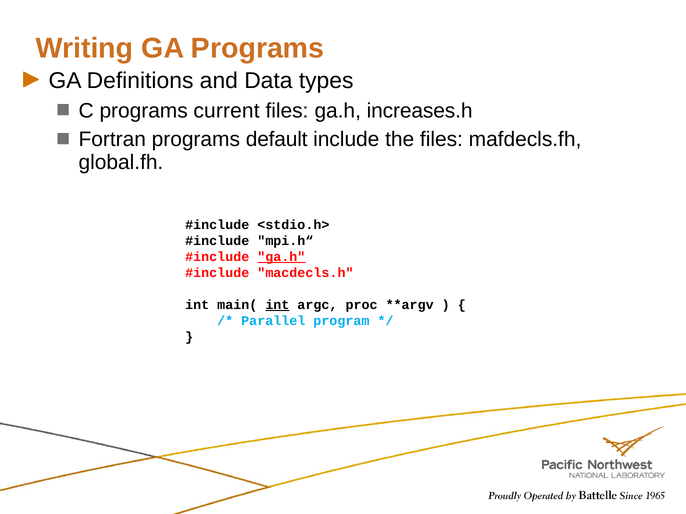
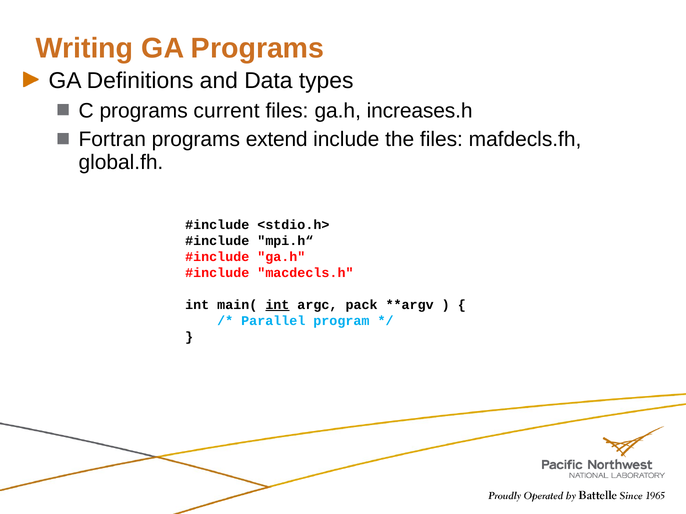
default: default -> extend
ga.h at (281, 257) underline: present -> none
proc: proc -> pack
